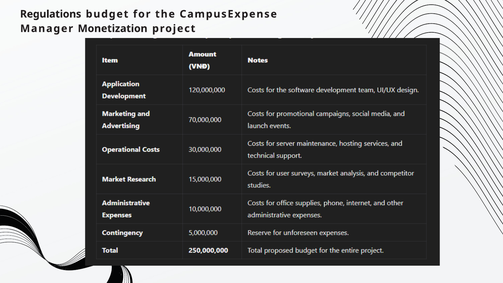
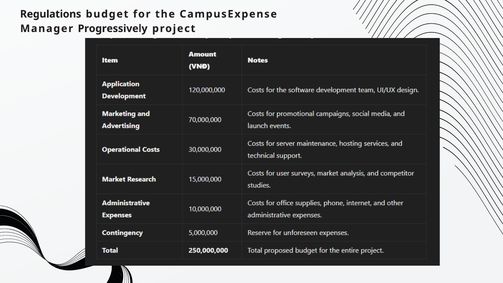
Monetization: Monetization -> Progressively
